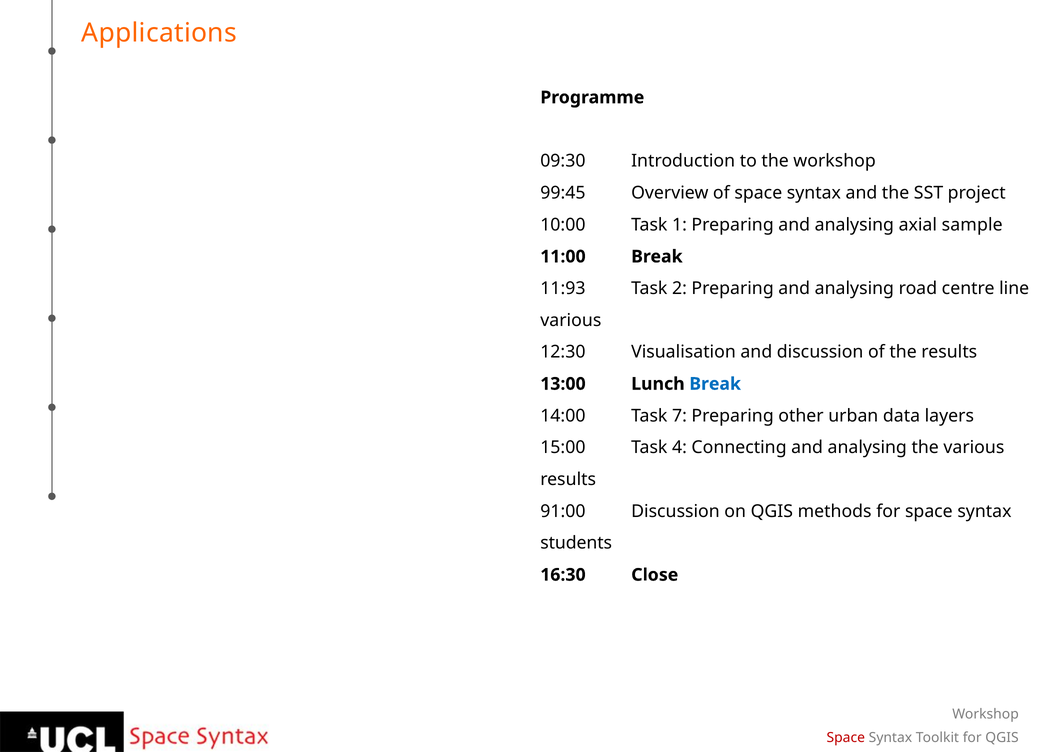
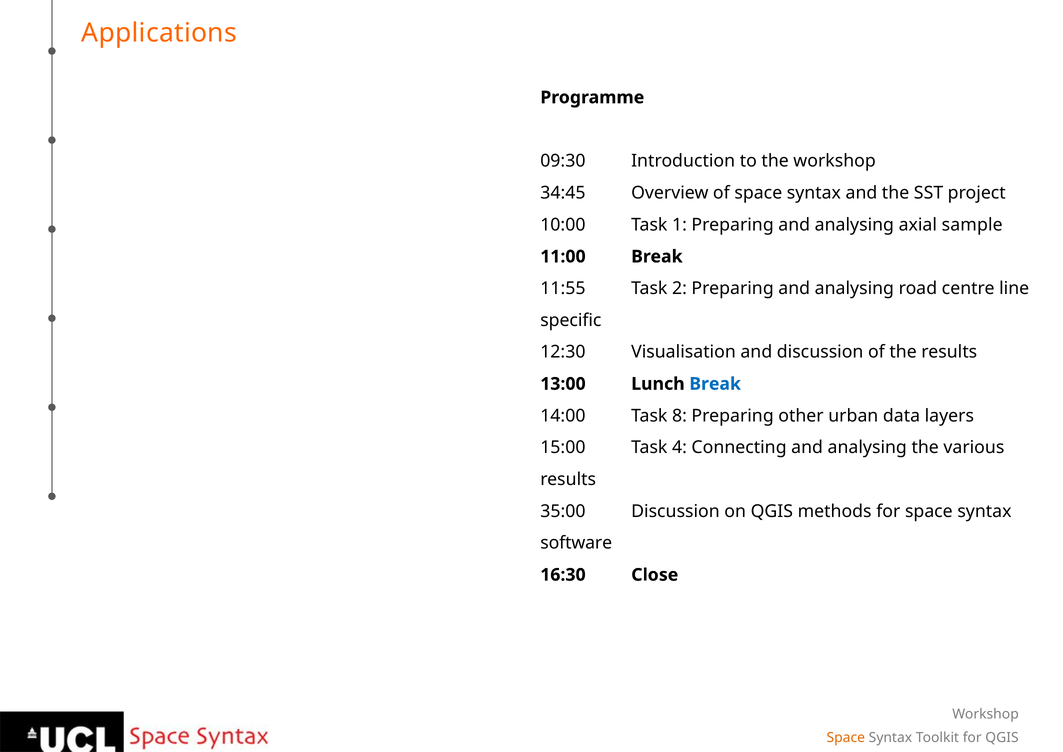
99:45: 99:45 -> 34:45
11:93: 11:93 -> 11:55
various at (571, 320): various -> specific
7: 7 -> 8
91:00: 91:00 -> 35:00
students: students -> software
Space at (846, 737) colour: red -> orange
